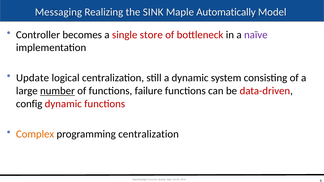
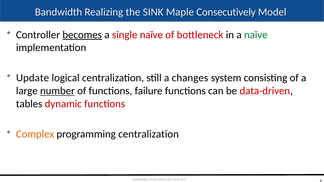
Messaging: Messaging -> Bandwidth
Automatically: Automatically -> Consecutively
becomes underline: none -> present
single store: store -> naïve
naïve at (256, 35) colour: purple -> green
a dynamic: dynamic -> changes
config: config -> tables
